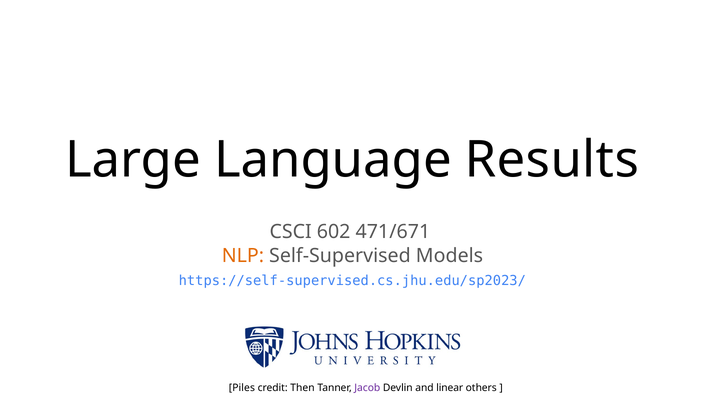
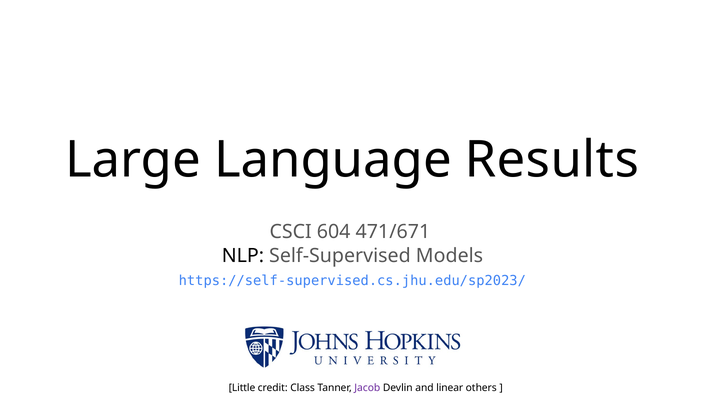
602: 602 -> 604
NLP colour: orange -> black
Piles: Piles -> Little
Then: Then -> Class
